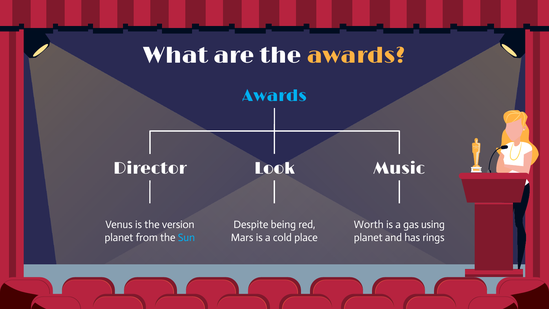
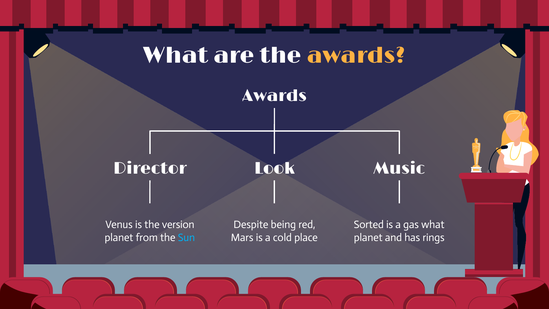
Awards at (274, 96) colour: light blue -> white
Worth: Worth -> Sorted
gas using: using -> what
